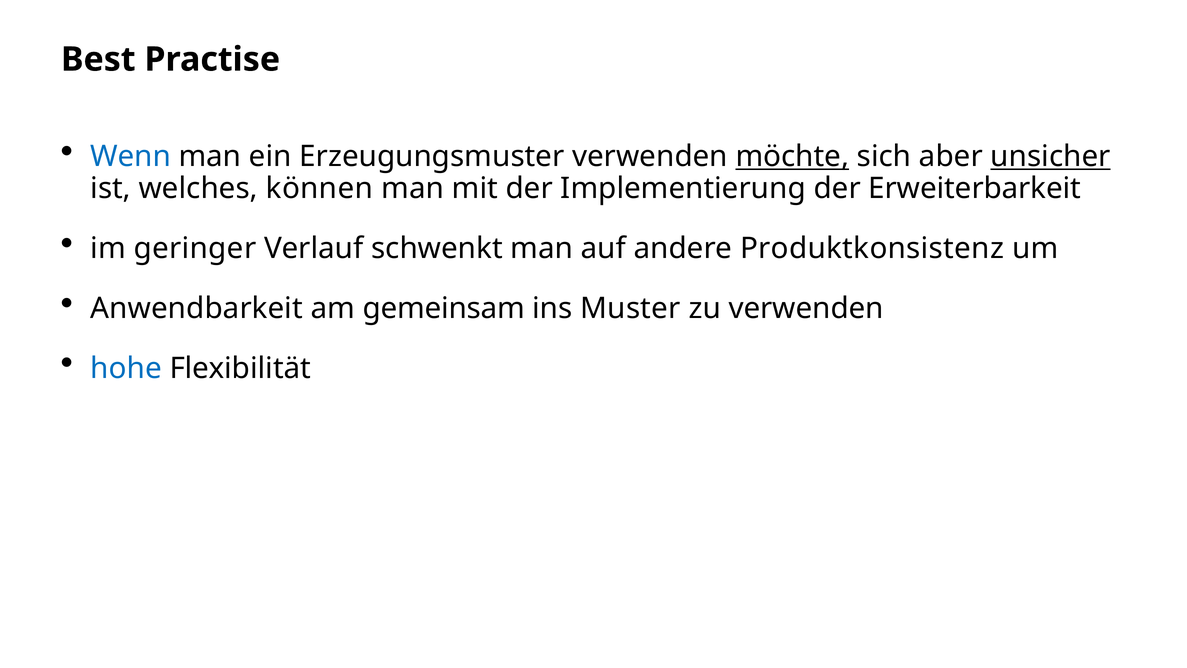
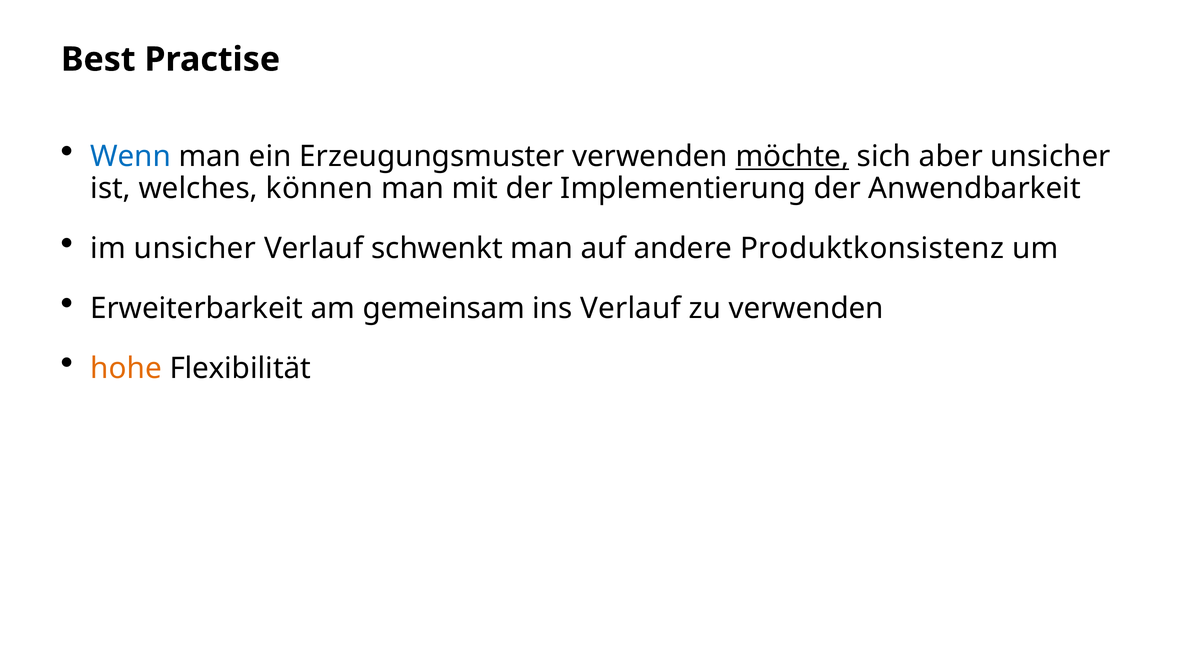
unsicher at (1051, 157) underline: present -> none
Erweiterbarkeit: Erweiterbarkeit -> Anwendbarkeit
im geringer: geringer -> unsicher
Anwendbarkeit: Anwendbarkeit -> Erweiterbarkeit
ins Muster: Muster -> Verlauf
hohe colour: blue -> orange
